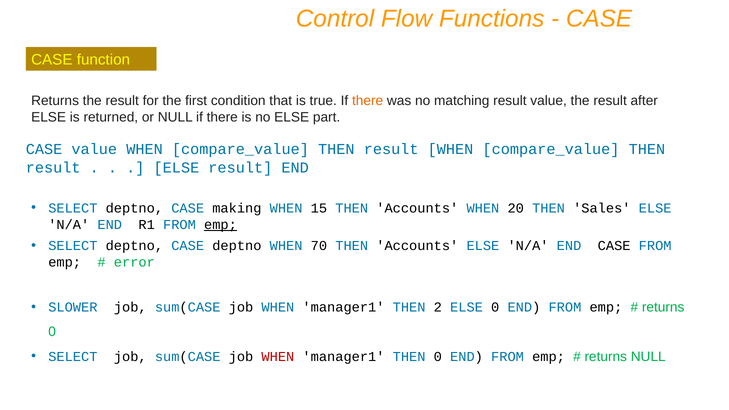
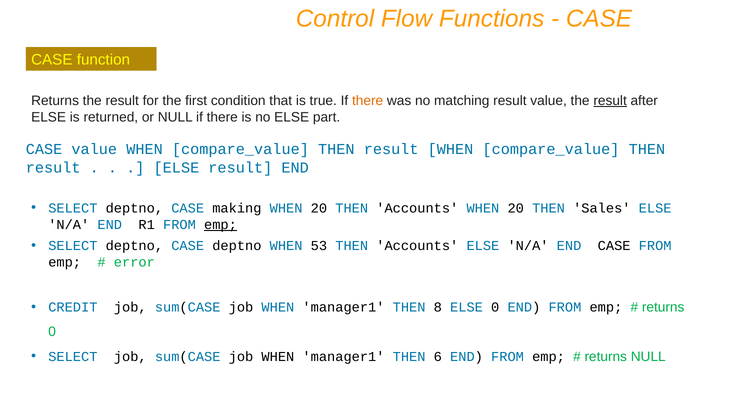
result at (610, 101) underline: none -> present
15 at (319, 208): 15 -> 20
70: 70 -> 53
SLOWER: SLOWER -> CREDIT
2: 2 -> 8
WHEN at (278, 357) colour: red -> black
THEN 0: 0 -> 6
